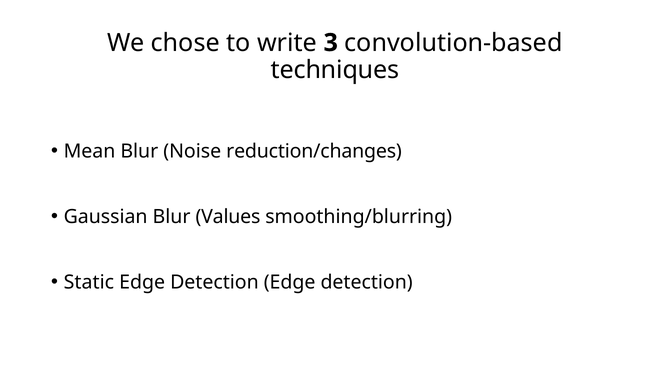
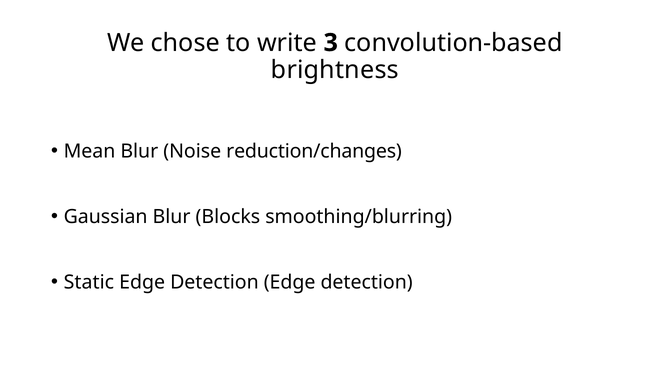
techniques: techniques -> brightness
Values: Values -> Blocks
